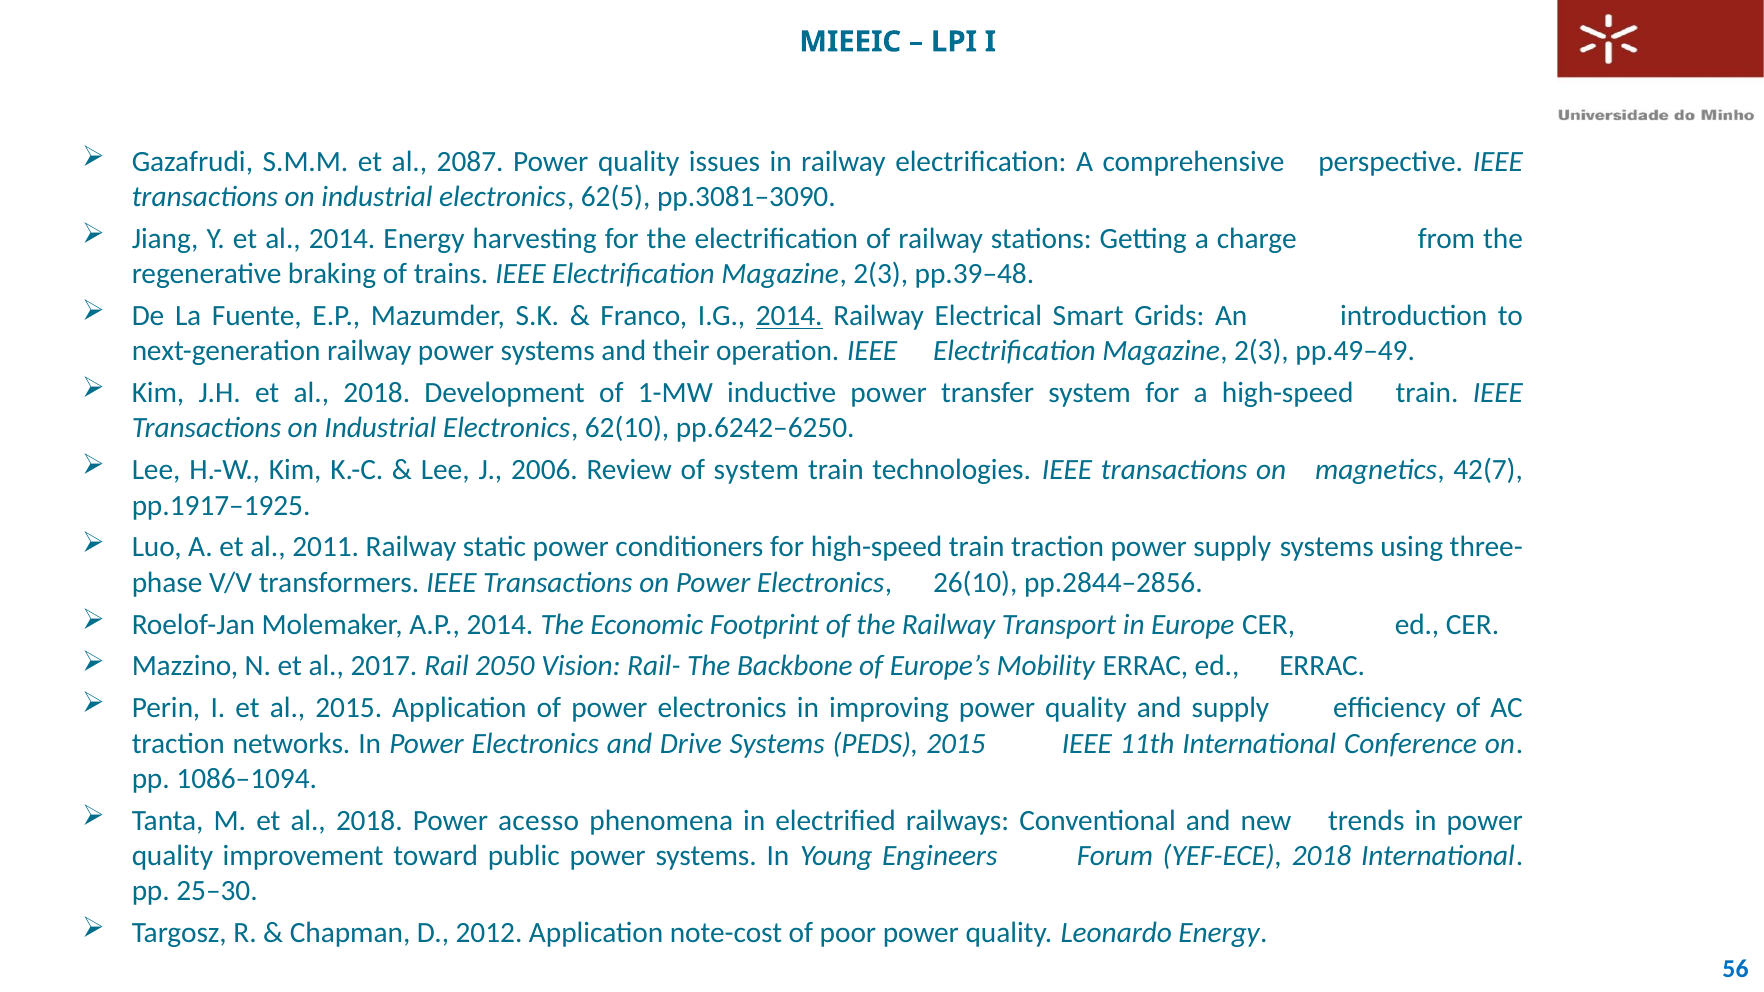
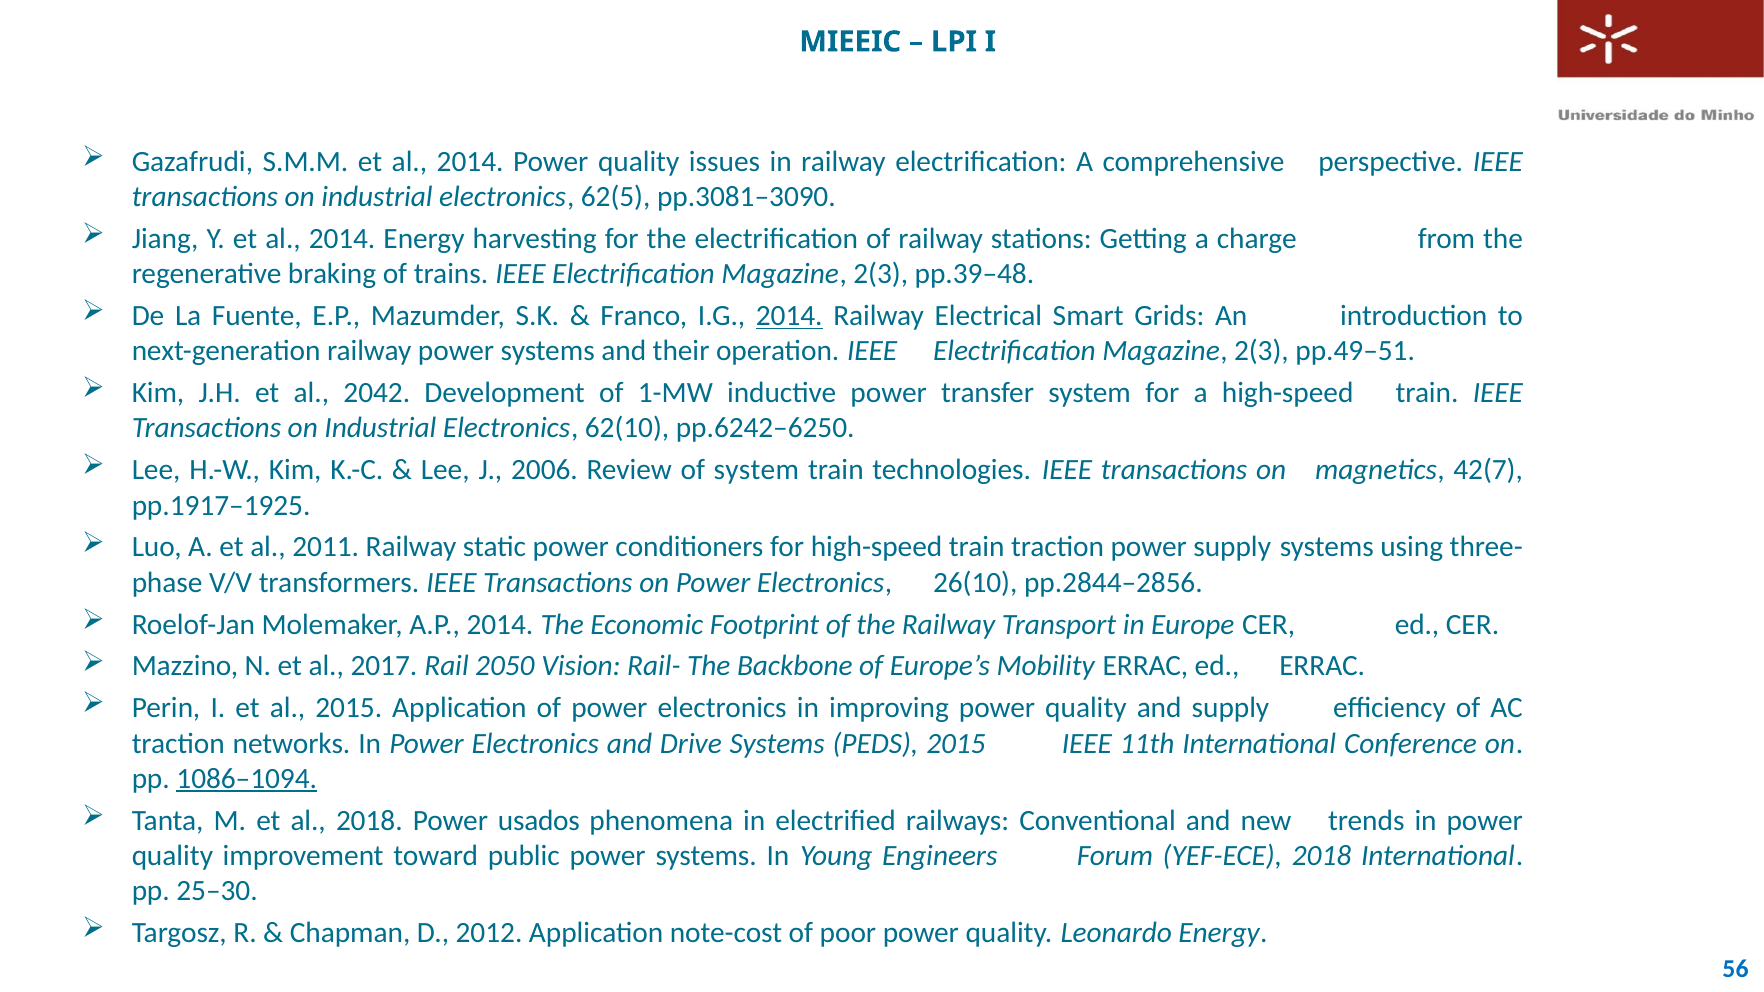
S.M.M et al 2087: 2087 -> 2014
pp.49–49: pp.49–49 -> pp.49–51
J.H et al 2018: 2018 -> 2042
1086–1094 underline: none -> present
acesso: acesso -> usados
